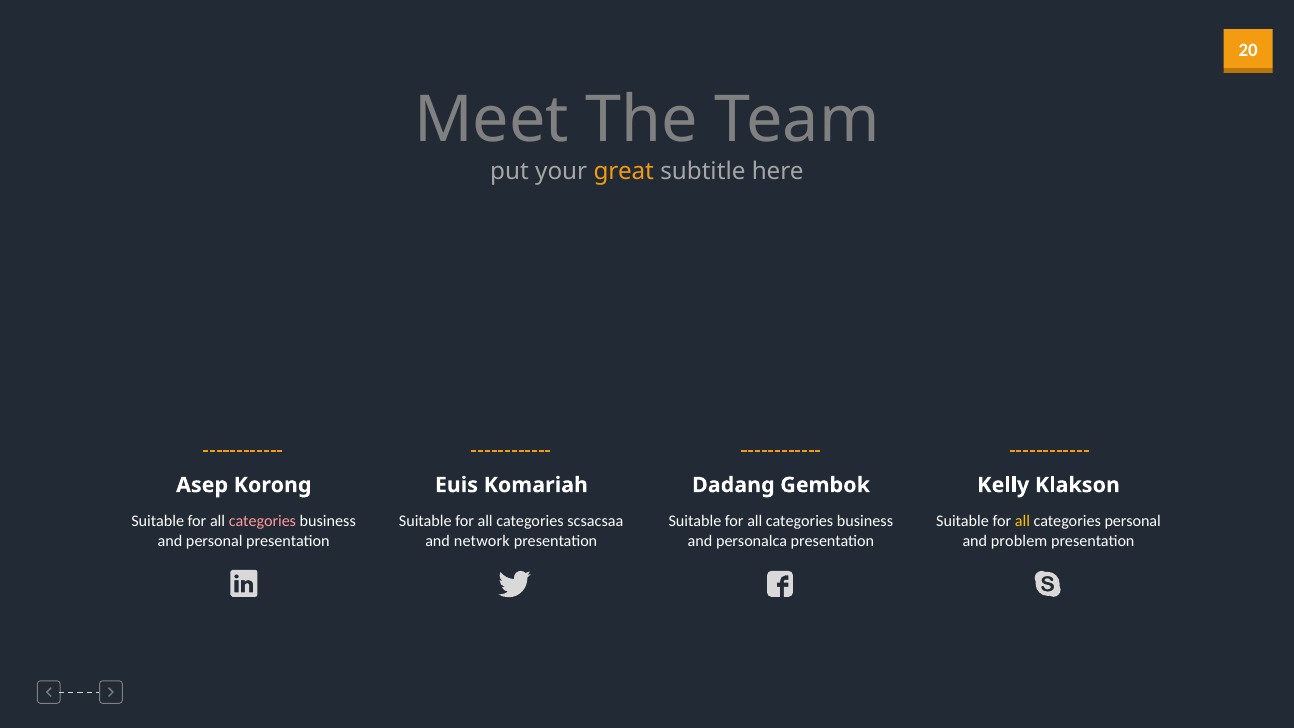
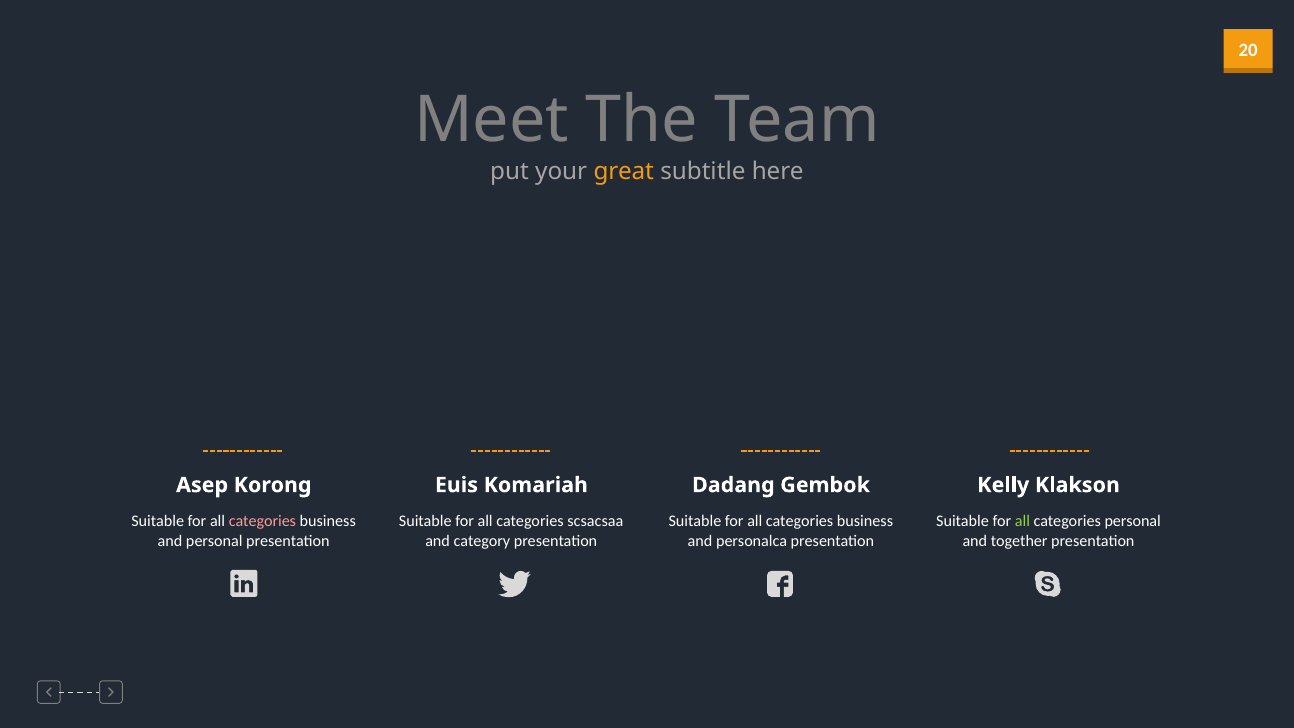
all at (1022, 521) colour: yellow -> light green
network: network -> category
problem: problem -> together
